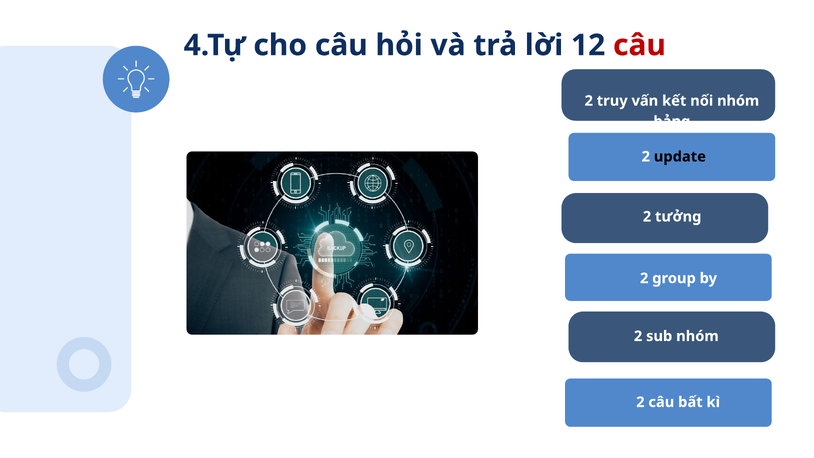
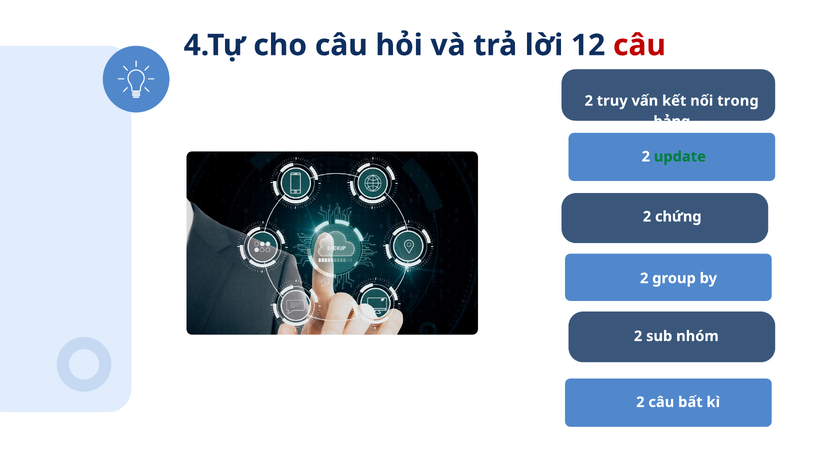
nối nhóm: nhóm -> trong
update colour: black -> green
tưởng: tưởng -> chứng
